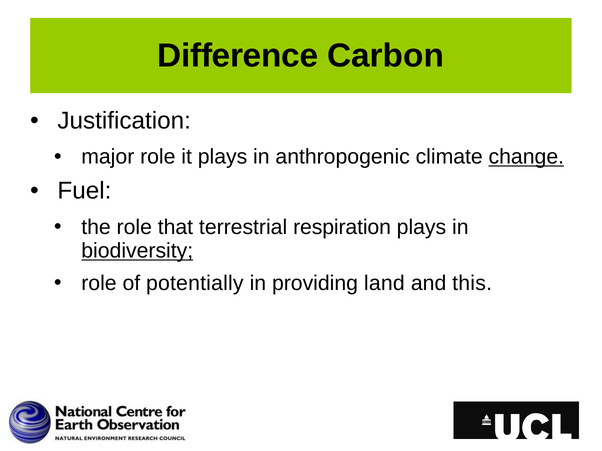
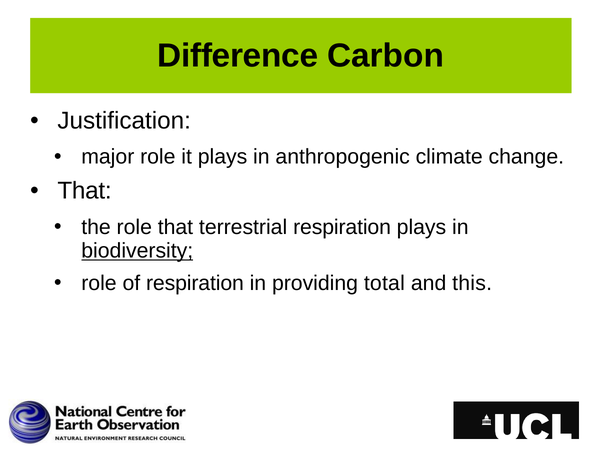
change underline: present -> none
Fuel at (84, 191): Fuel -> That
of potentially: potentially -> respiration
land: land -> total
